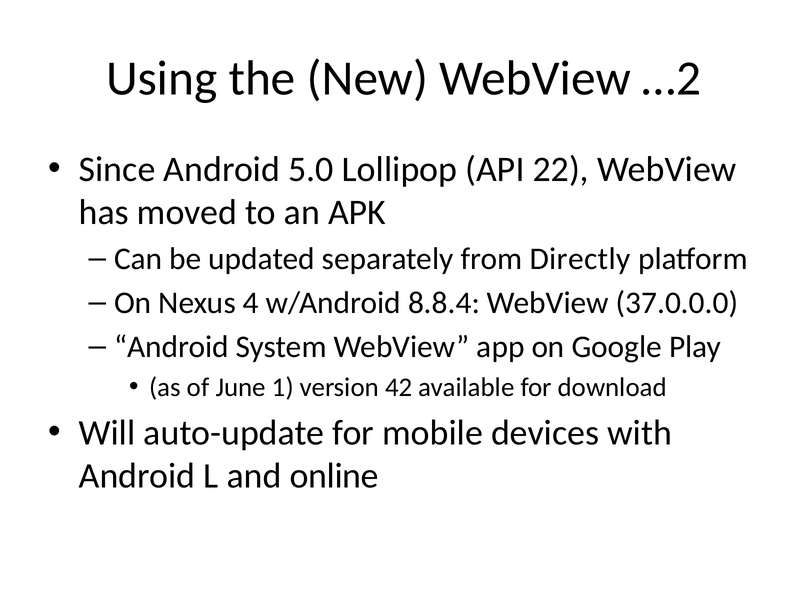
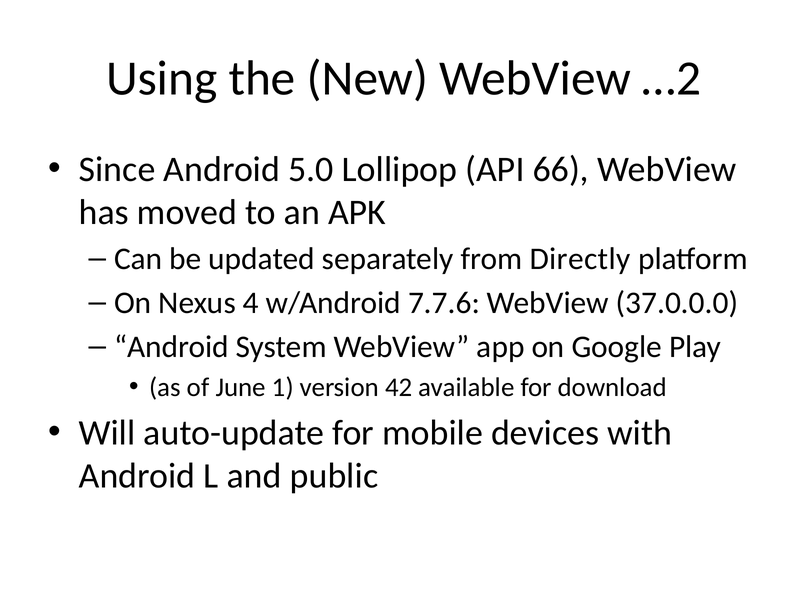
22: 22 -> 66
8.8.4: 8.8.4 -> 7.7.6
online: online -> public
